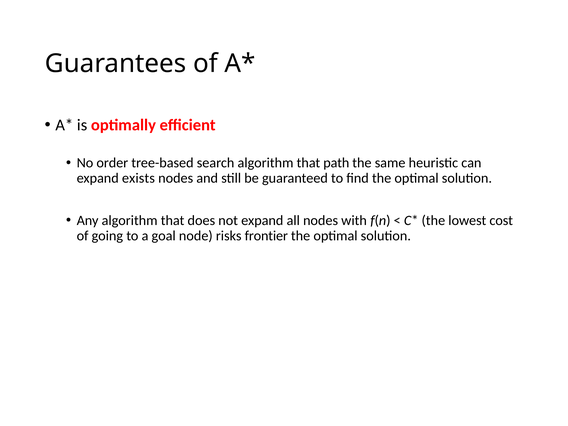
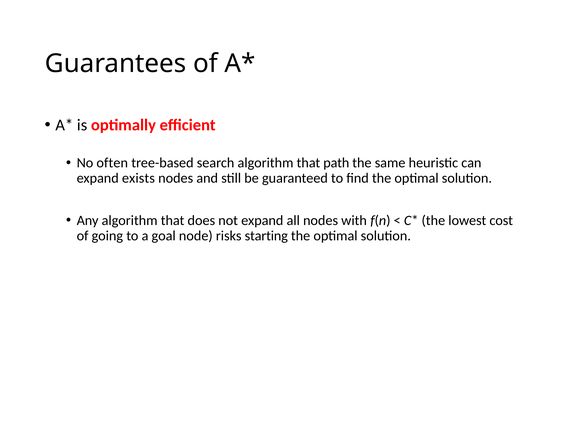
order: order -> often
frontier: frontier -> starting
